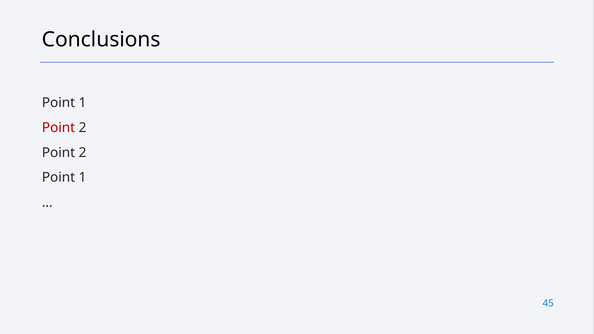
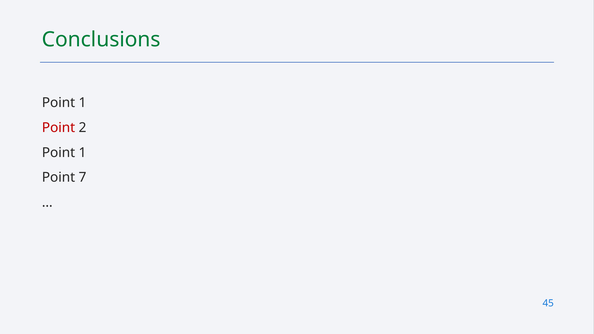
Conclusions colour: black -> green
2 at (83, 153): 2 -> 1
1 at (83, 178): 1 -> 7
